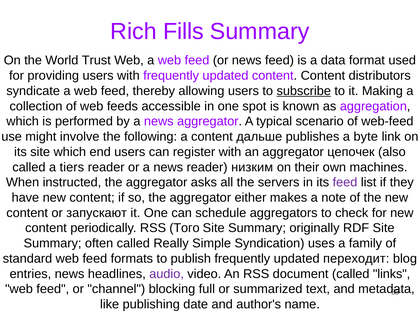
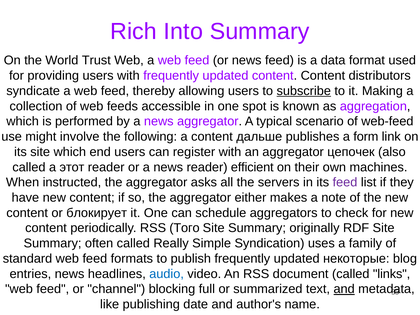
Fills: Fills -> Into
byte: byte -> form
tiers: tiers -> этот
низким: низким -> efficient
запускают: запускают -> блокирует
переходит: переходит -> некоторые
audio colour: purple -> blue
and at (344, 289) underline: none -> present
